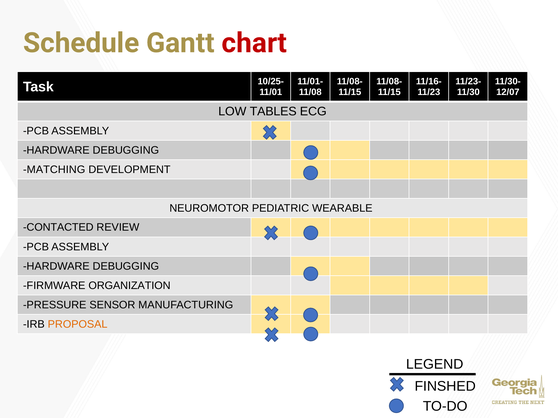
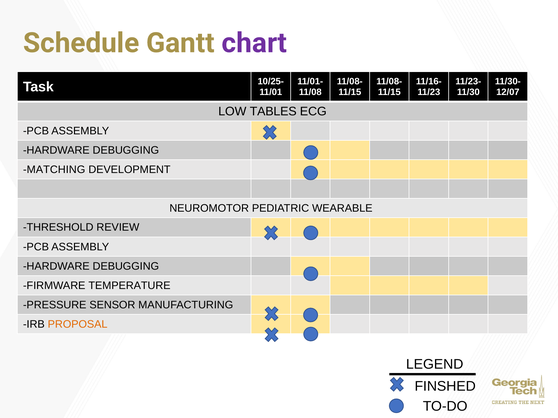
chart colour: red -> purple
CONTACTED: CONTACTED -> THRESHOLD
ORGANIZATION: ORGANIZATION -> TEMPERATURE
